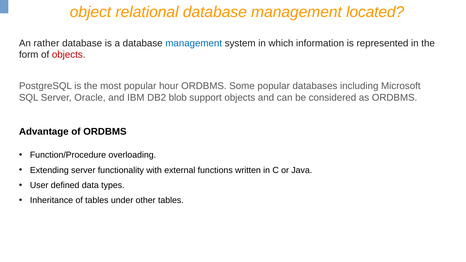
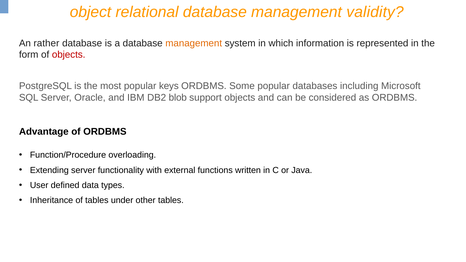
located: located -> validity
management at (194, 43) colour: blue -> orange
hour: hour -> keys
